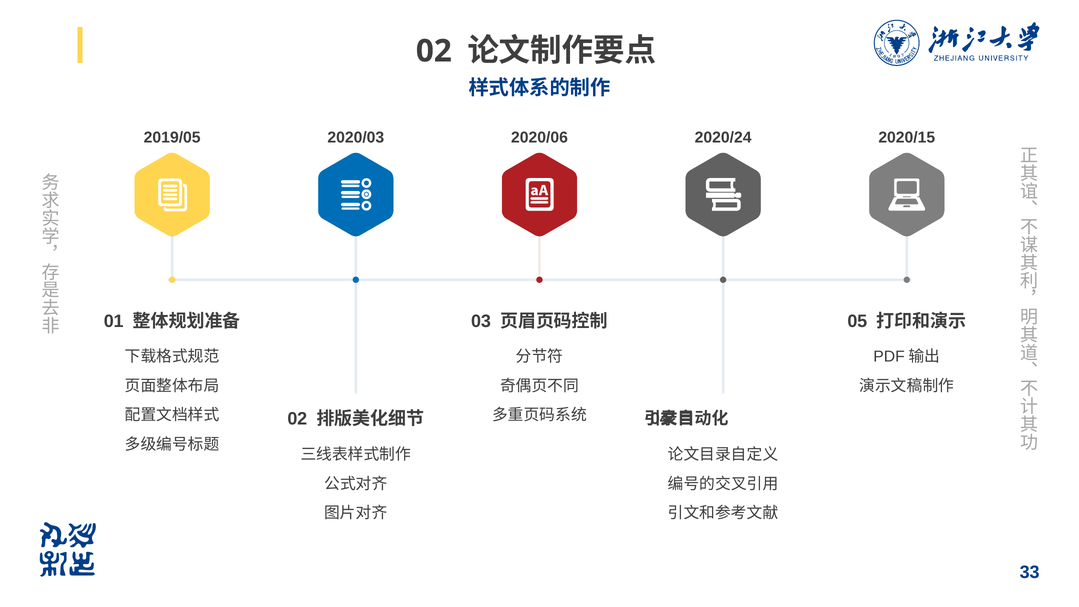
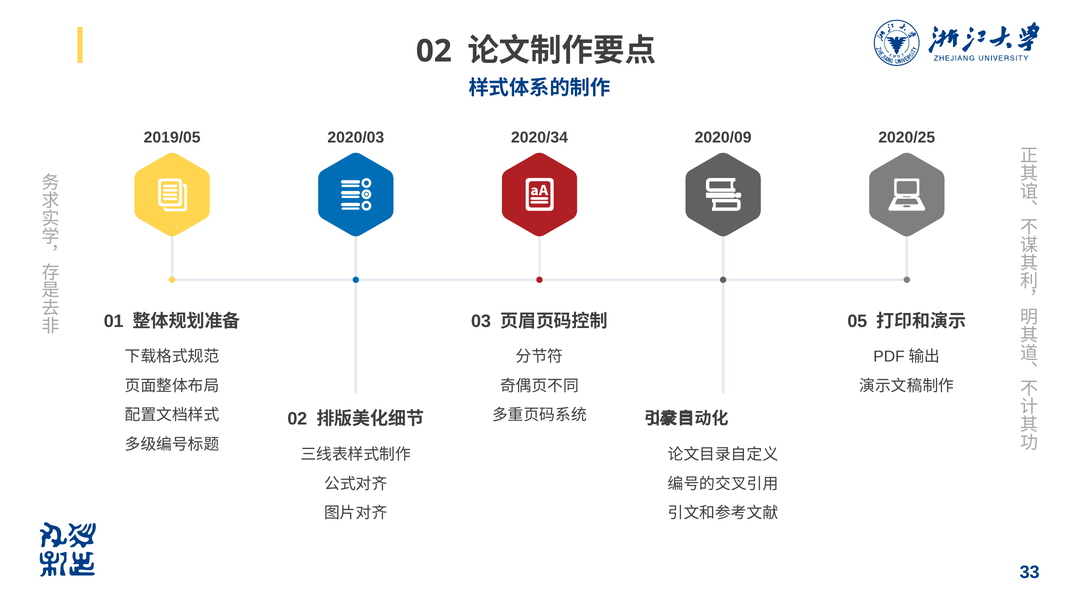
2020/06: 2020/06 -> 2020/34
2020/24: 2020/24 -> 2020/09
2020/15: 2020/15 -> 2020/25
